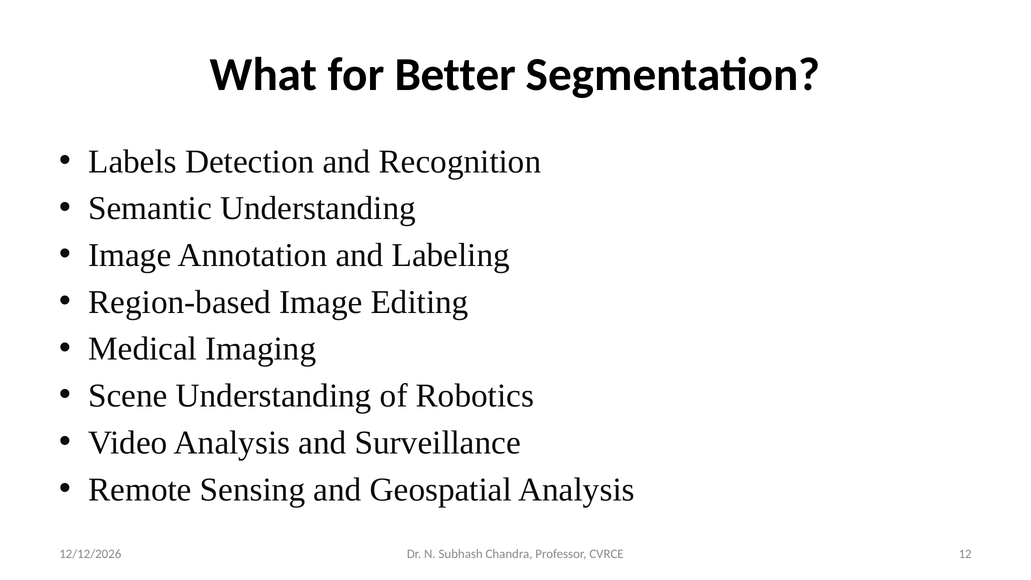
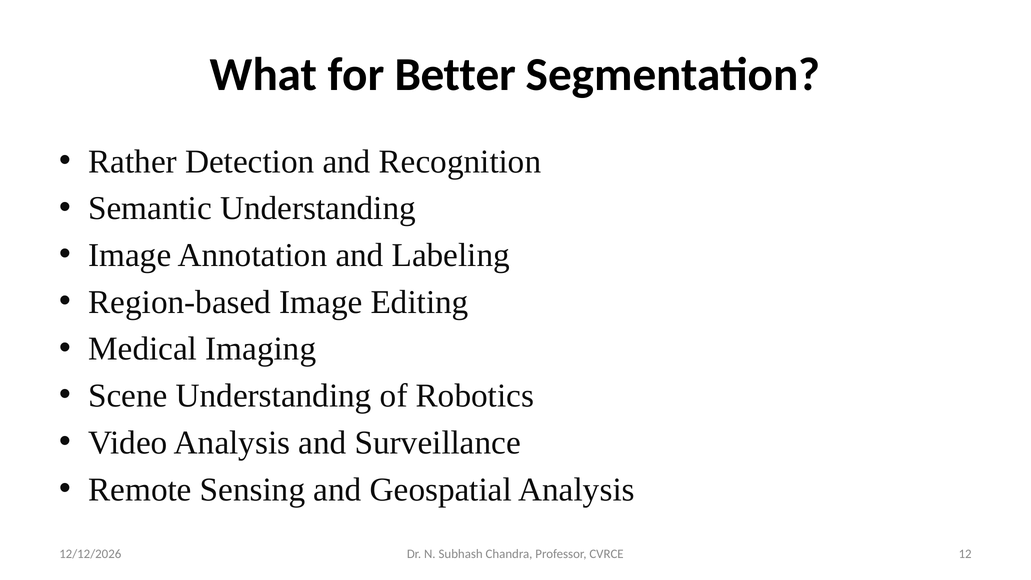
Labels: Labels -> Rather
